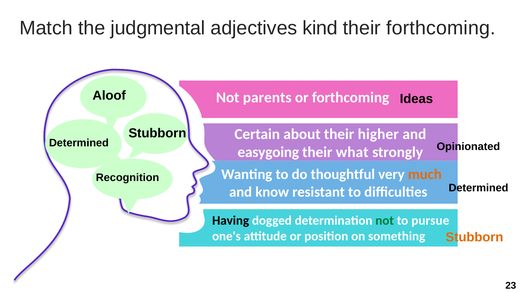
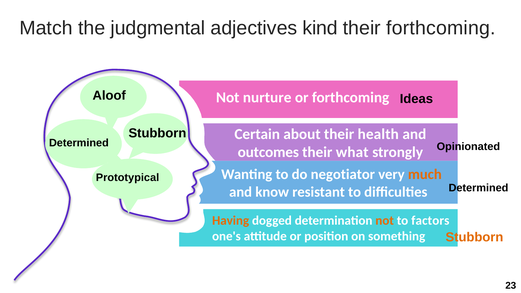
parents: parents -> nurture
higher: higher -> health
easygoing: easygoing -> outcomes
thoughtful: thoughtful -> negotiator
Recognition: Recognition -> Prototypical
Having colour: black -> orange
not at (385, 221) colour: green -> orange
pursue: pursue -> factors
